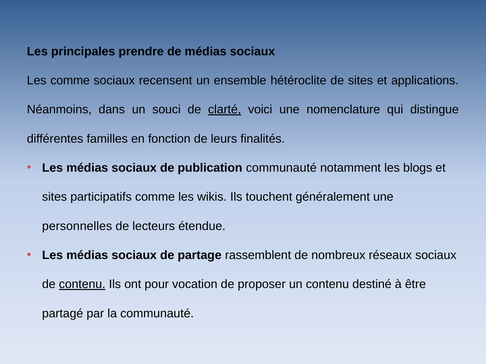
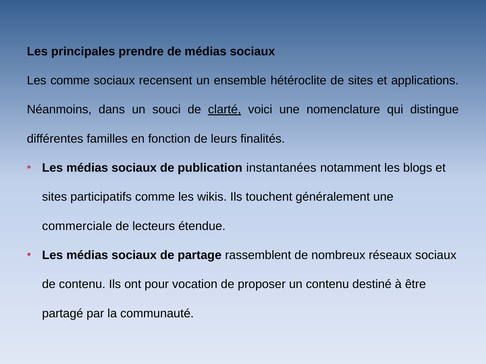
publication communauté: communauté -> instantanées
personnelles: personnelles -> commerciale
contenu at (82, 285) underline: present -> none
